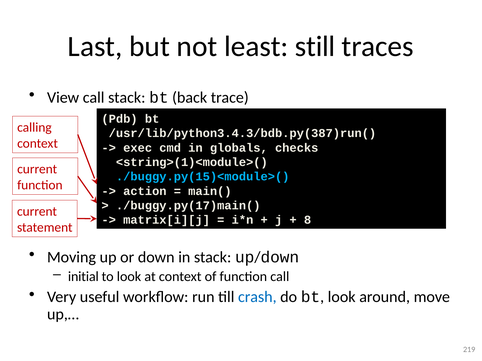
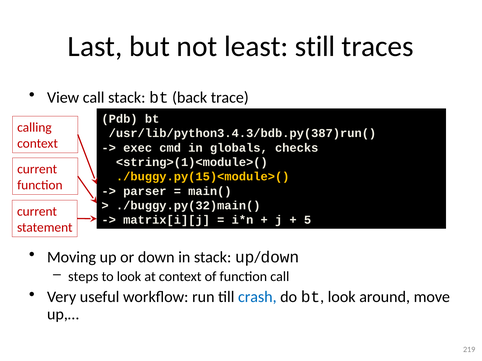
./buggy.py(15)<module>( colour: light blue -> yellow
action: action -> parser
./buggy.py(17)main(: ./buggy.py(17)main( -> ./buggy.py(32)main(
8: 8 -> 5
initial: initial -> steps
